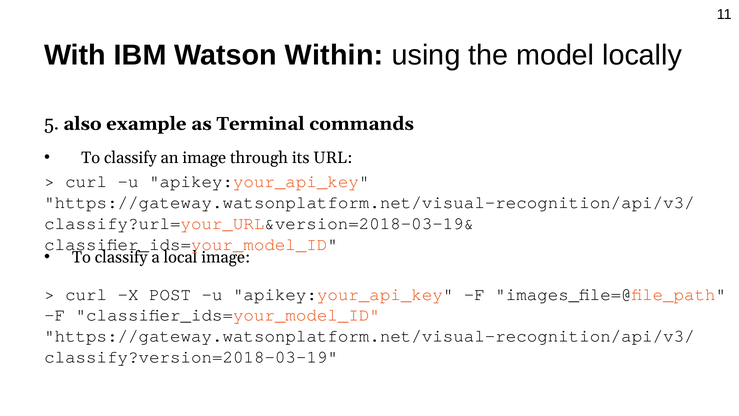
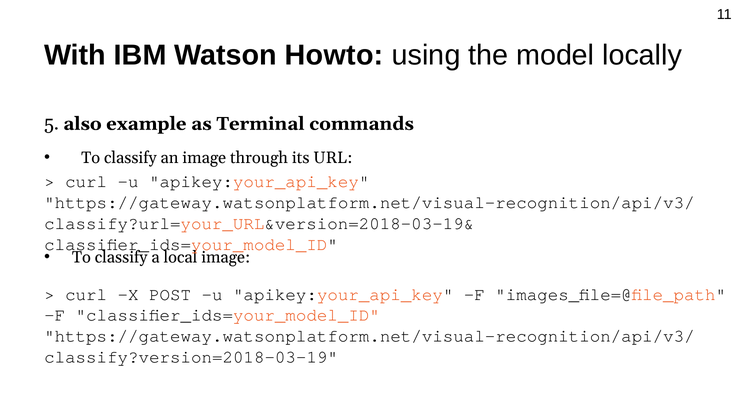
Within: Within -> Howto
